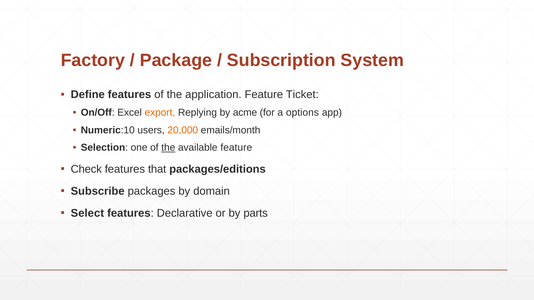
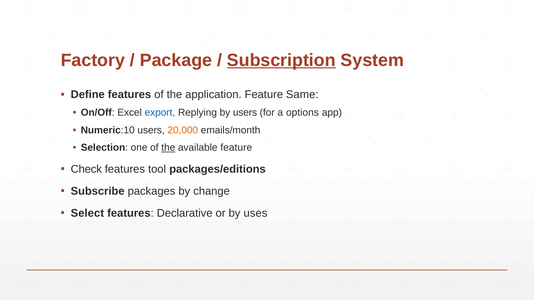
Subscription underline: none -> present
Ticket: Ticket -> Same
export colour: orange -> blue
by acme: acme -> users
that: that -> tool
domain: domain -> change
parts: parts -> uses
